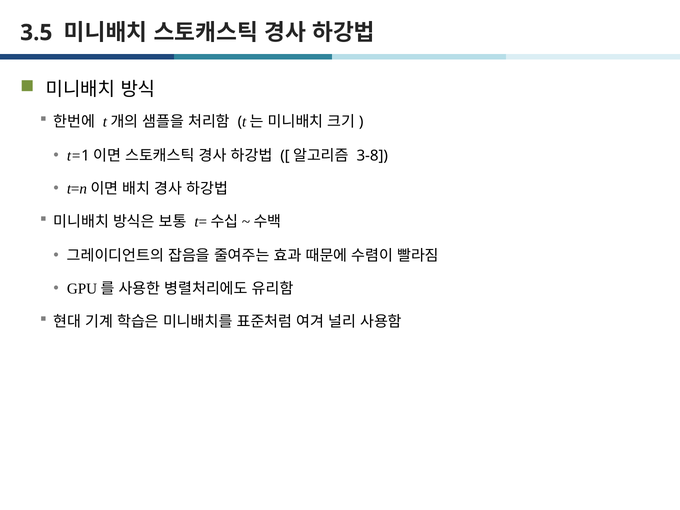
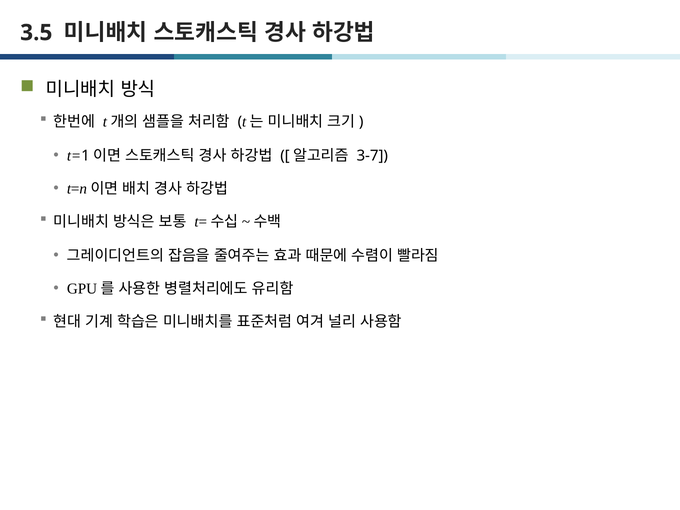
3-8: 3-8 -> 3-7
